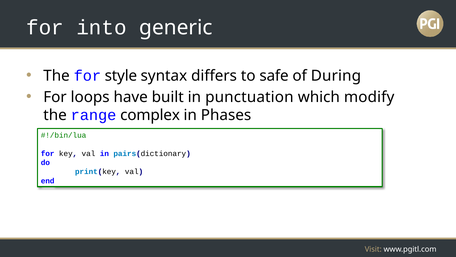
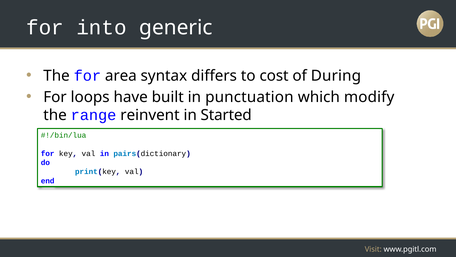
style: style -> area
safe: safe -> cost
complex: complex -> reinvent
Phases: Phases -> Started
